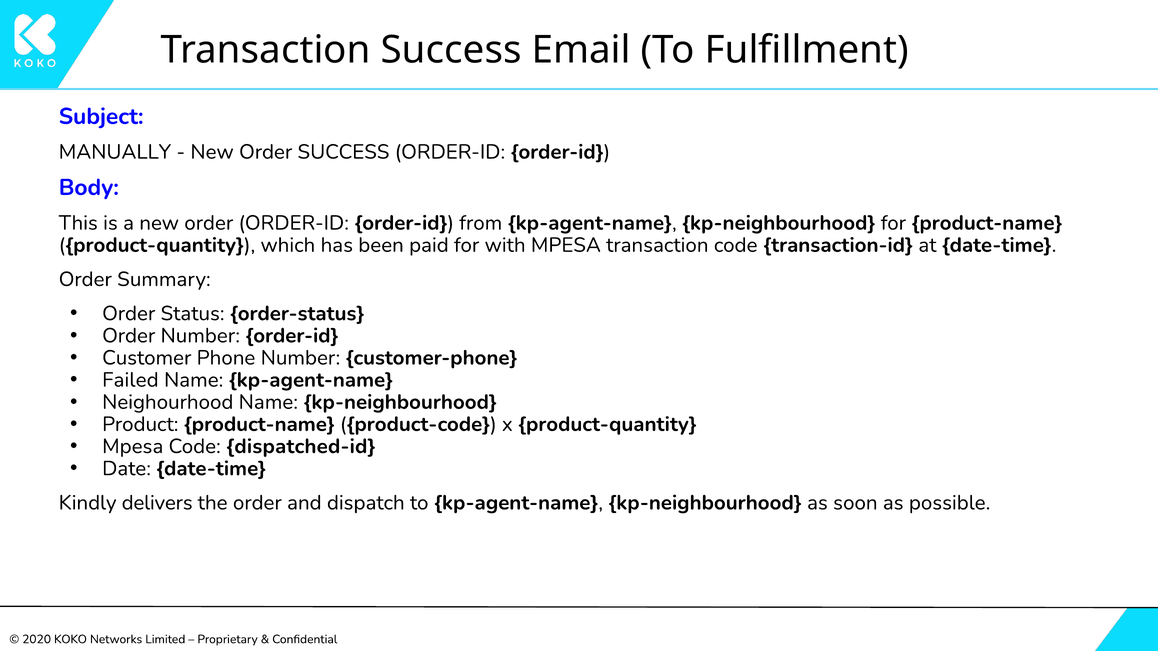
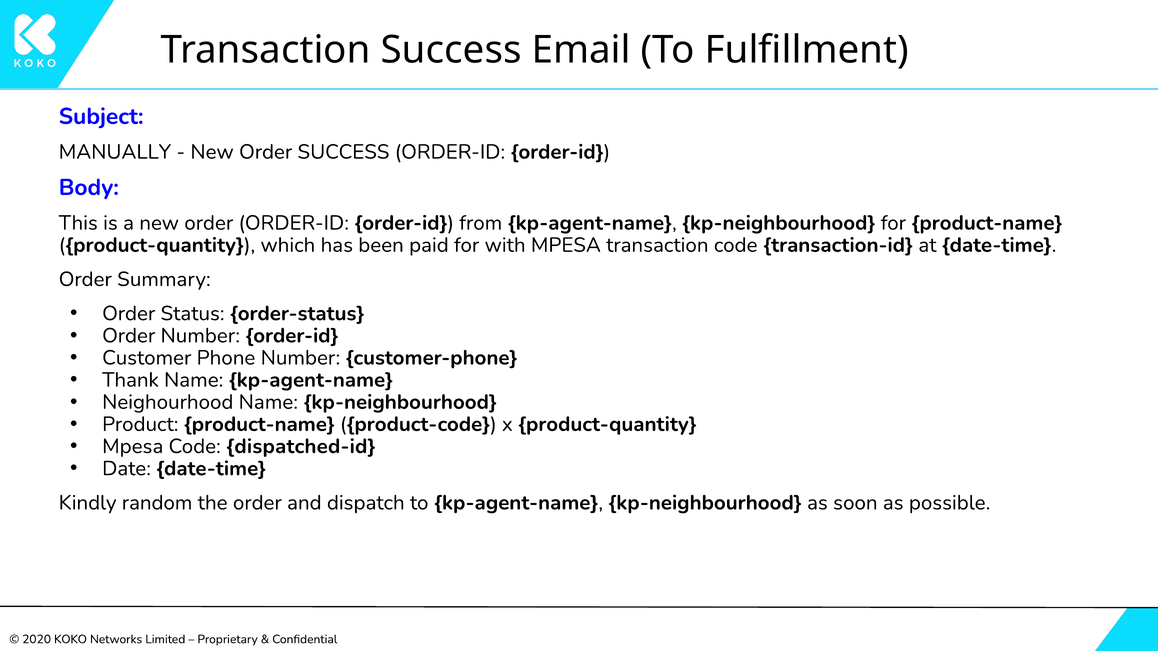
Failed: Failed -> Thank
delivers: delivers -> random
